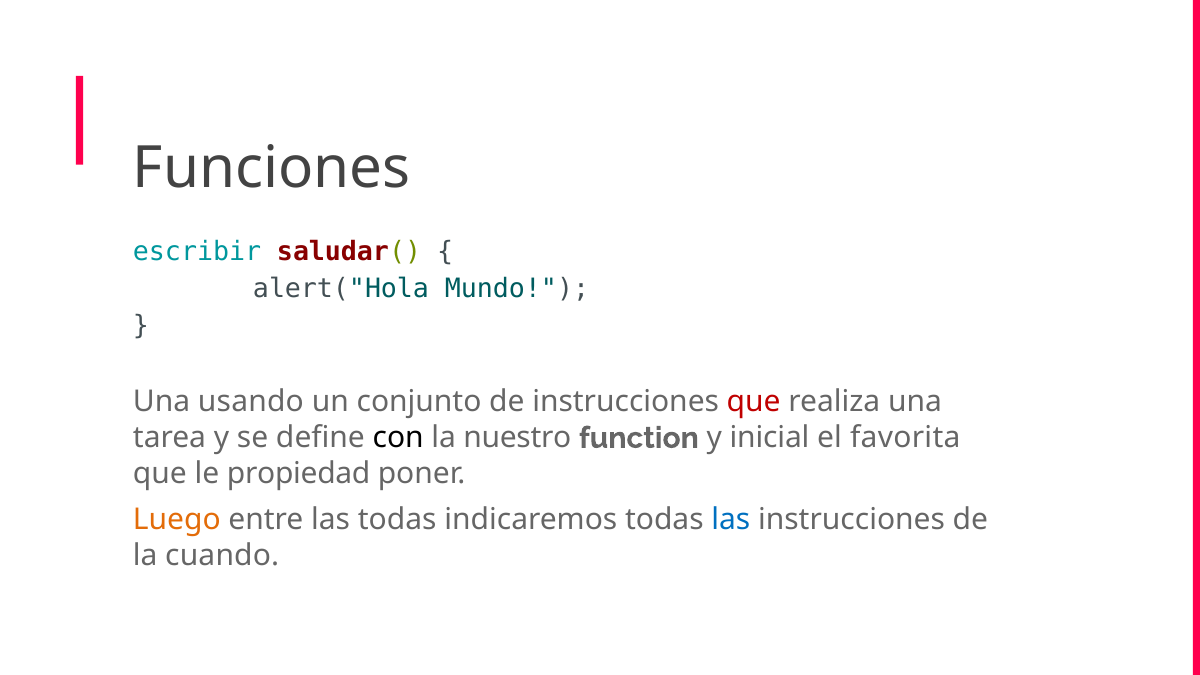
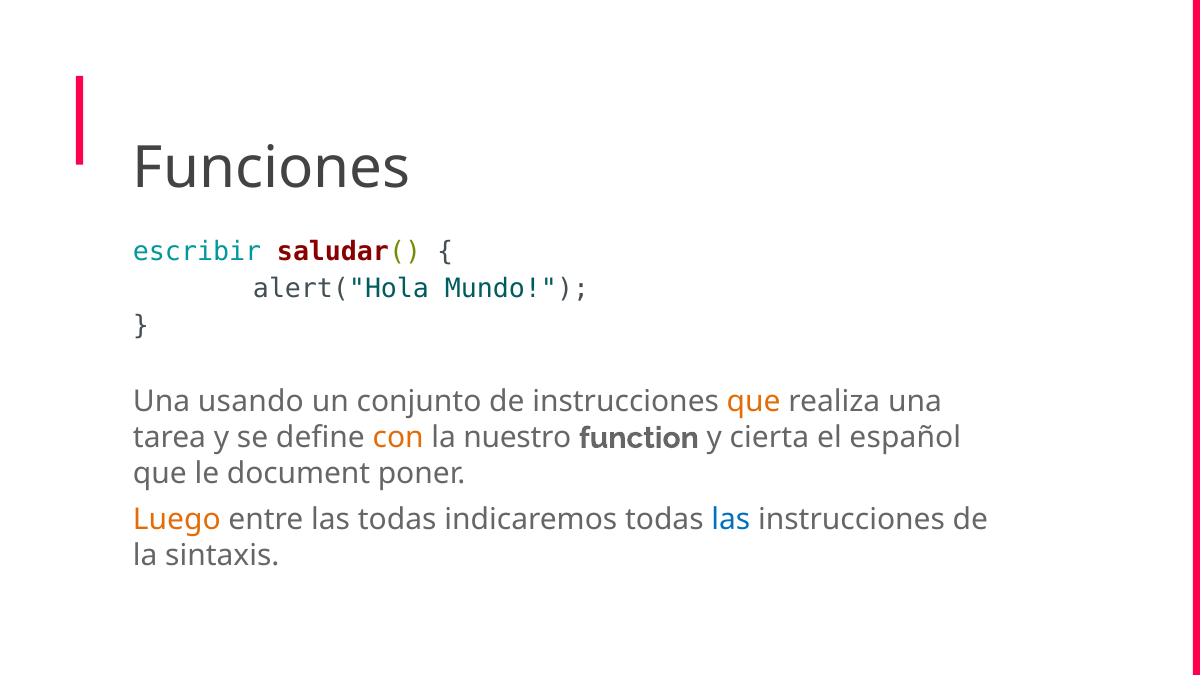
que at (754, 402) colour: red -> orange
con colour: black -> orange
inicial: inicial -> cierta
favorita: favorita -> español
propiedad: propiedad -> document
cuando: cuando -> sintaxis
